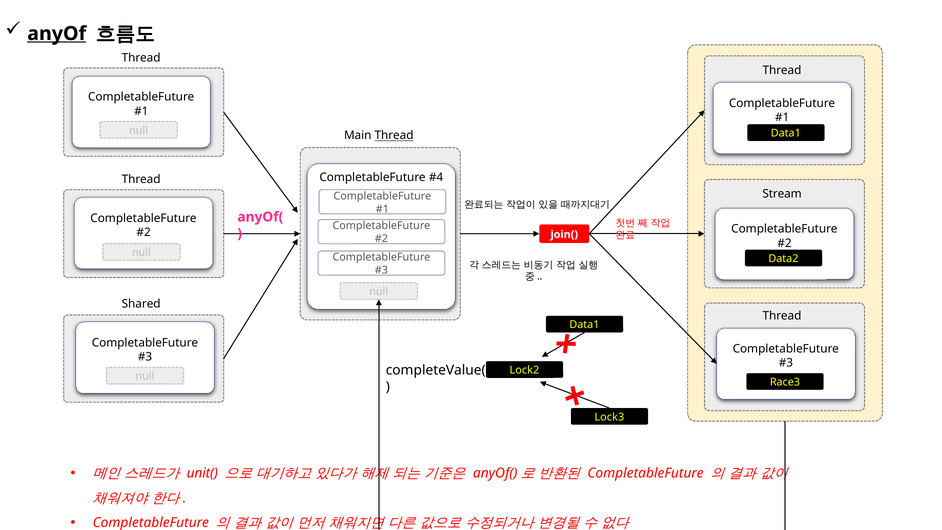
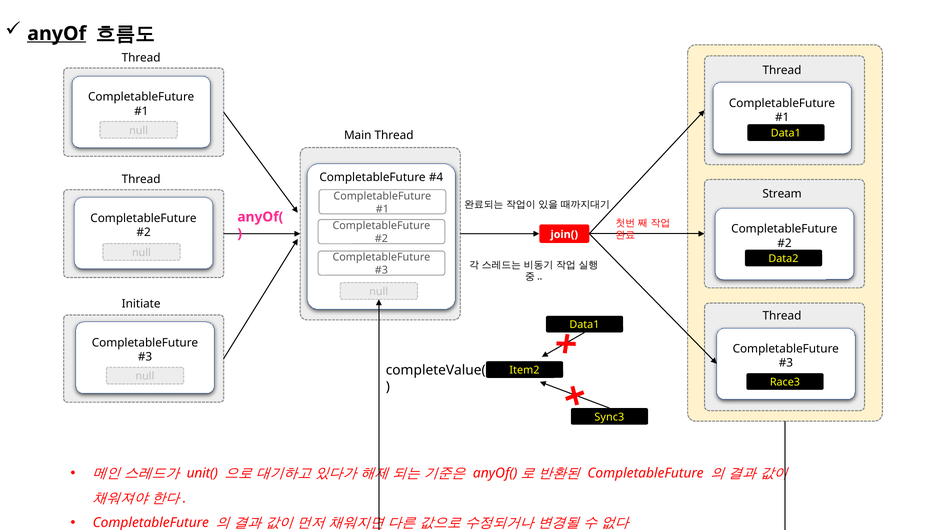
Thread at (394, 136) underline: present -> none
Shared: Shared -> Initiate
Lock2: Lock2 -> Item2
Lock3: Lock3 -> Sync3
